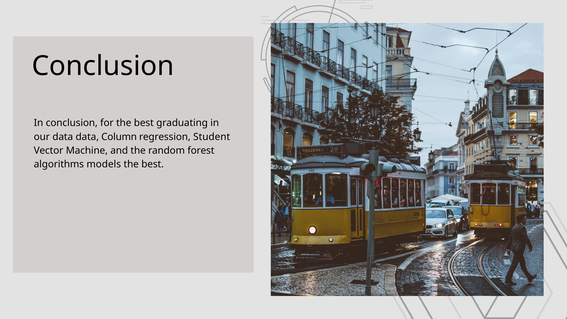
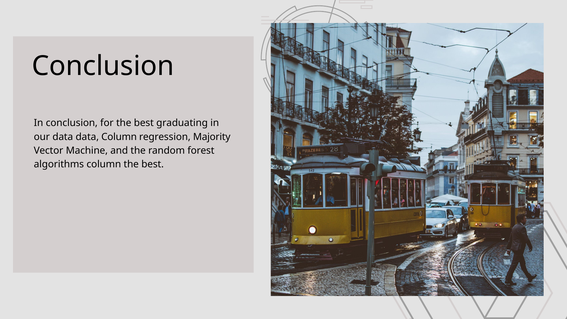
Student: Student -> Majority
algorithms models: models -> column
